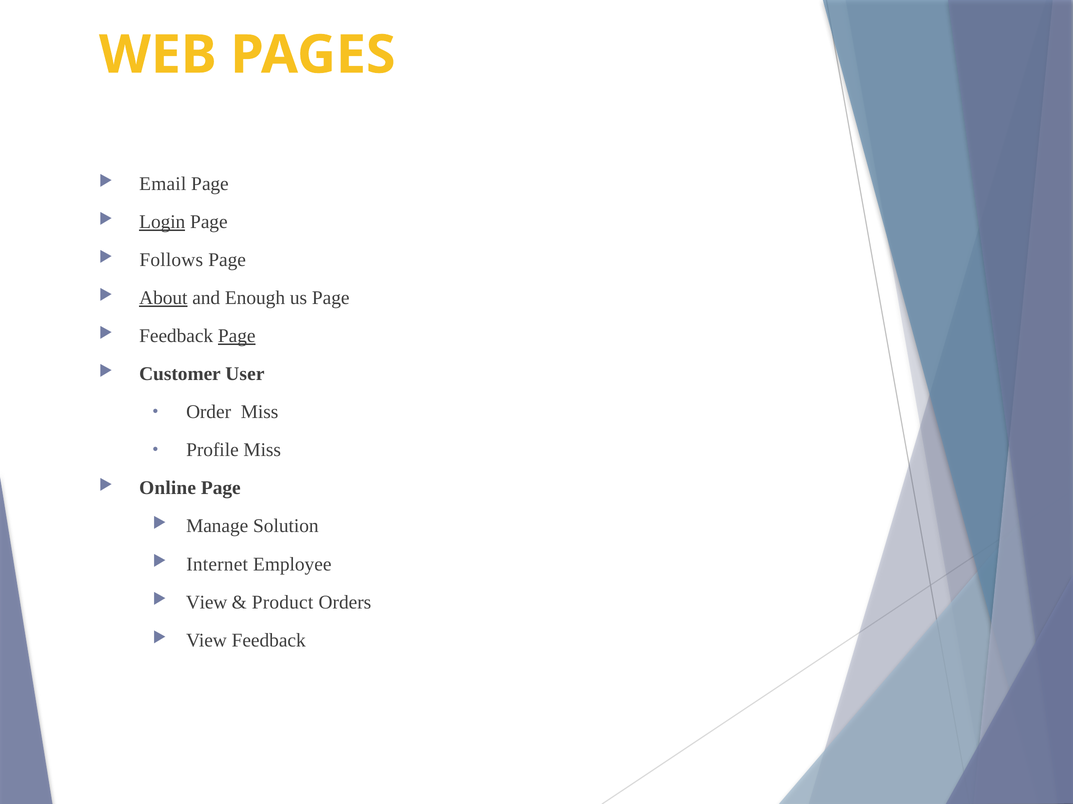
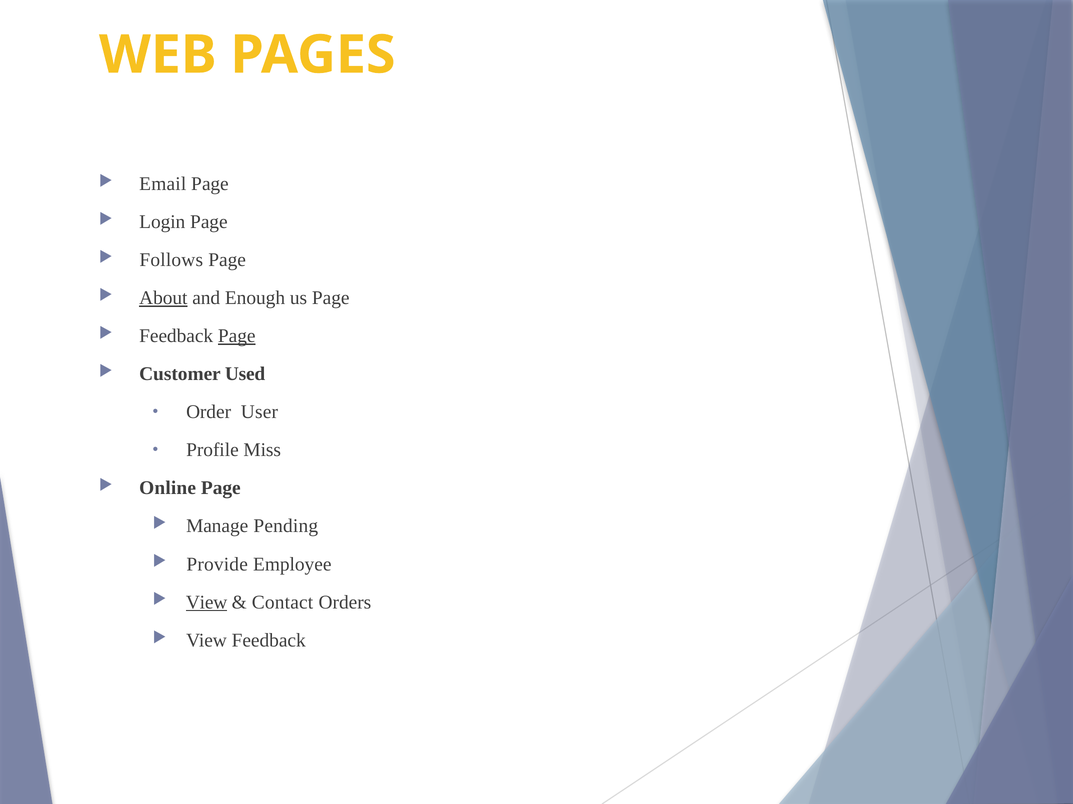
Login underline: present -> none
User: User -> Used
Order Miss: Miss -> User
Solution: Solution -> Pending
Internet: Internet -> Provide
View at (207, 603) underline: none -> present
Product: Product -> Contact
